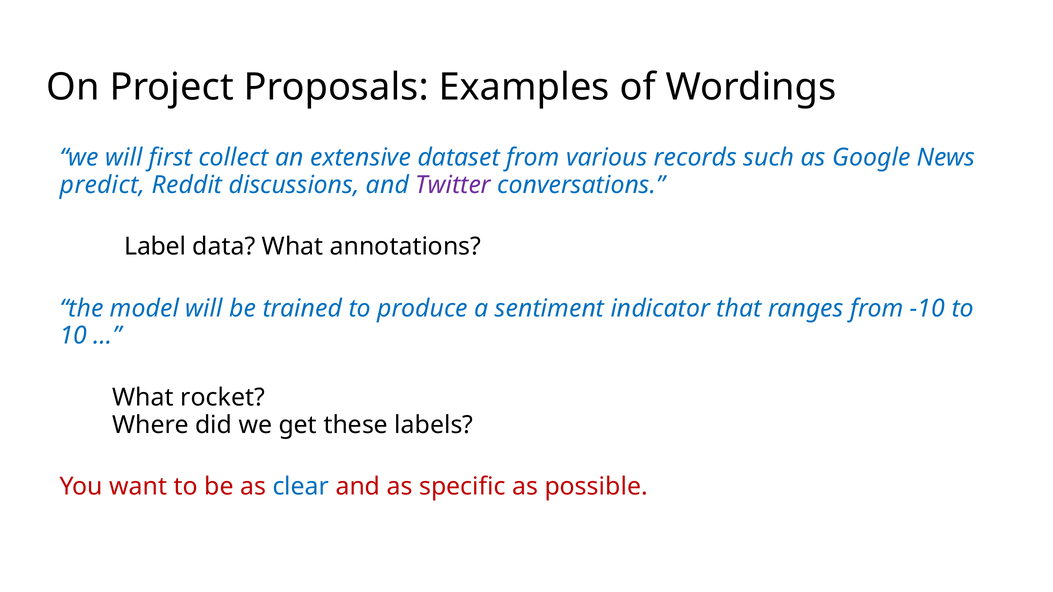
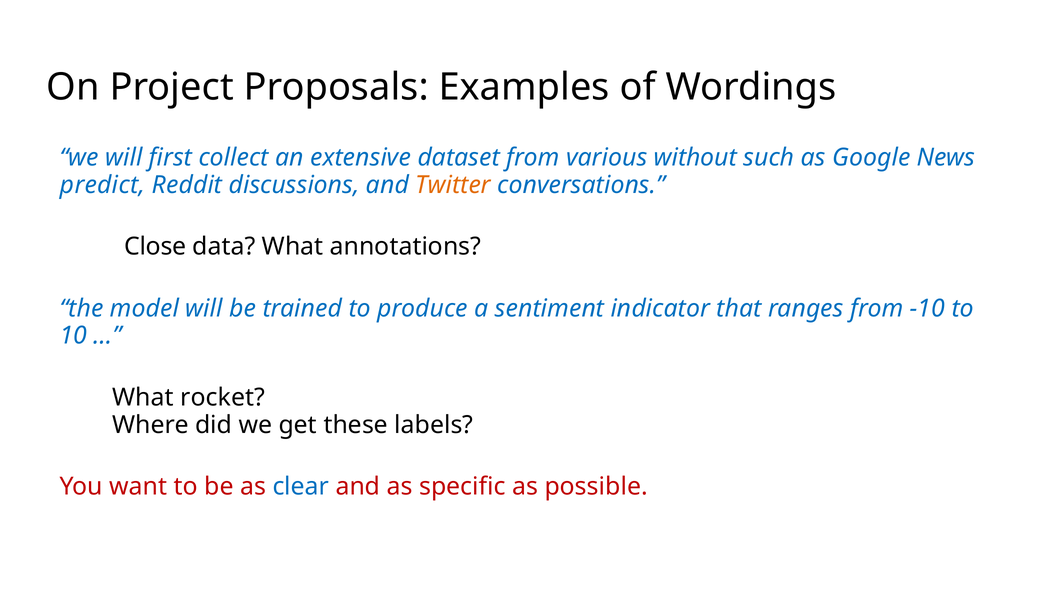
records: records -> without
Twitter colour: purple -> orange
Label: Label -> Close
